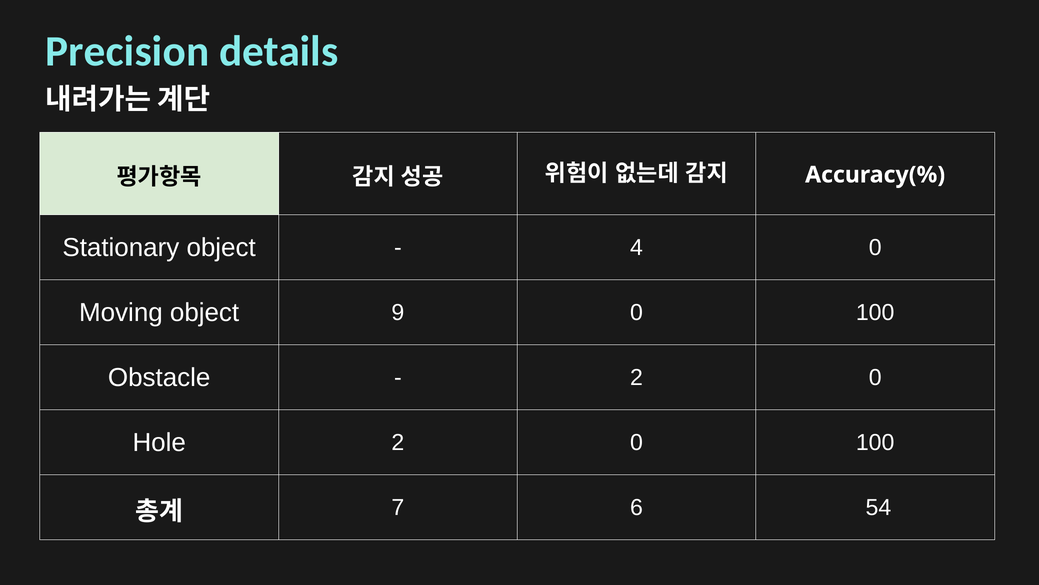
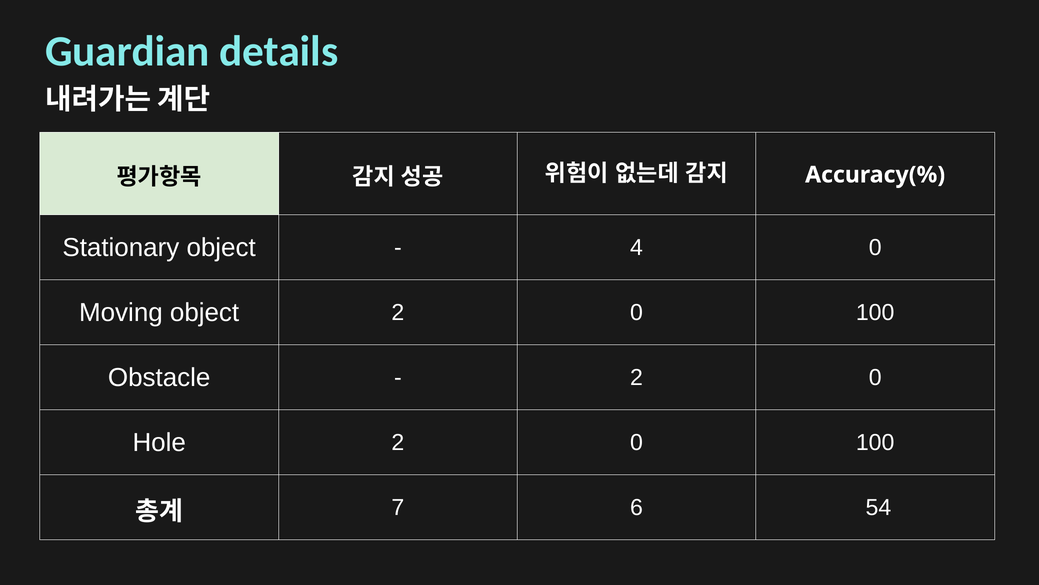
Precision: Precision -> Guardian
object 9: 9 -> 2
